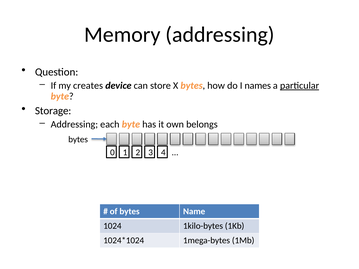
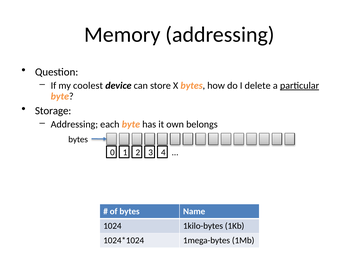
creates: creates -> coolest
names: names -> delete
